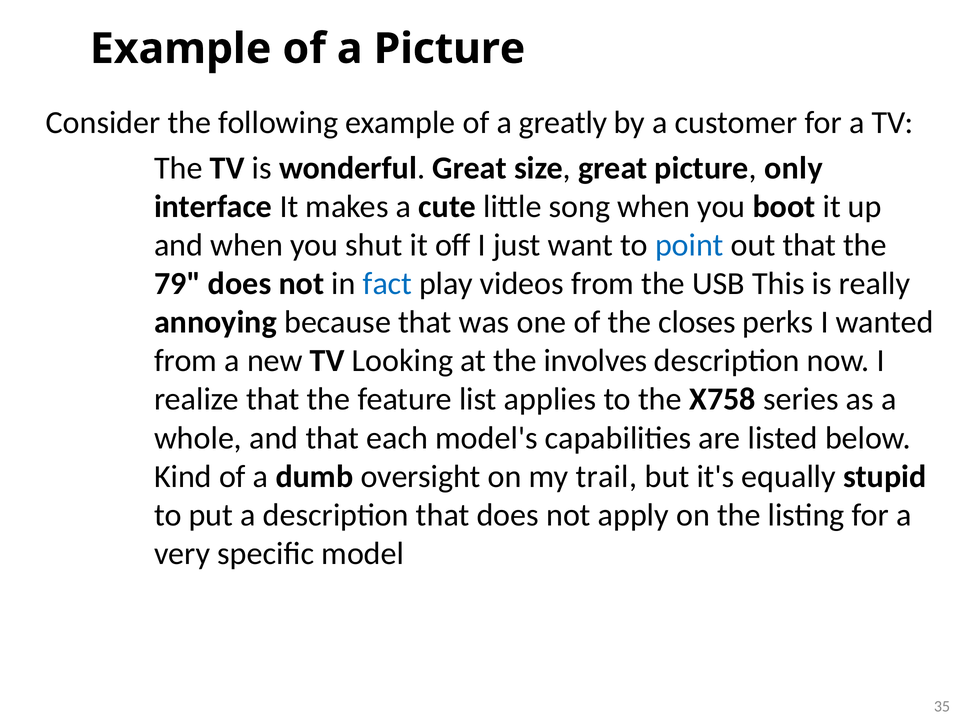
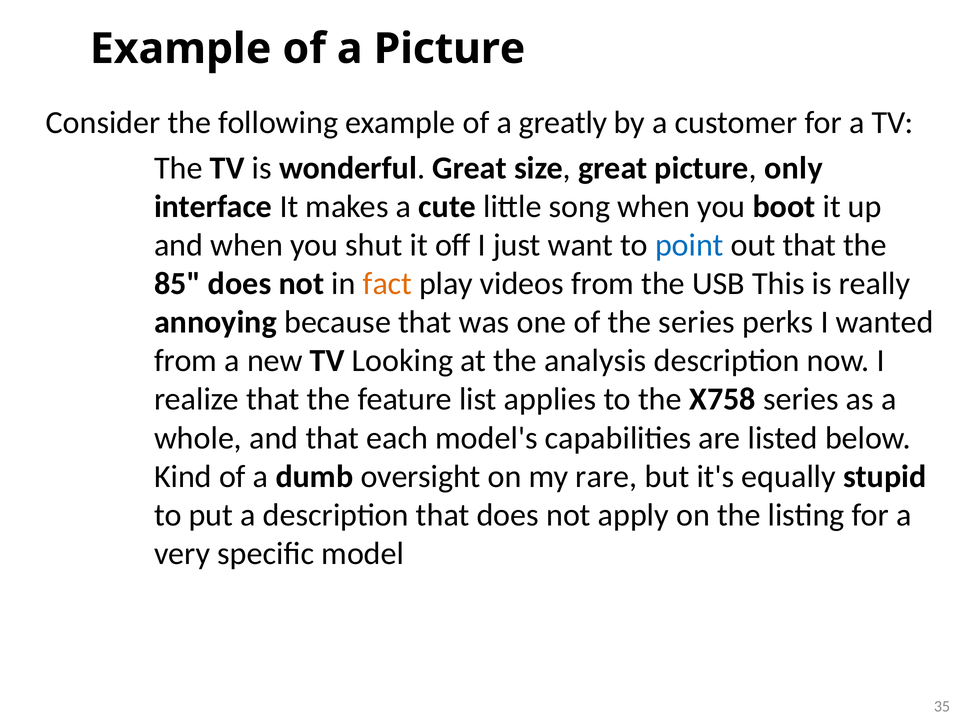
79: 79 -> 85
fact colour: blue -> orange
the closes: closes -> series
involves: involves -> analysis
trail: trail -> rare
